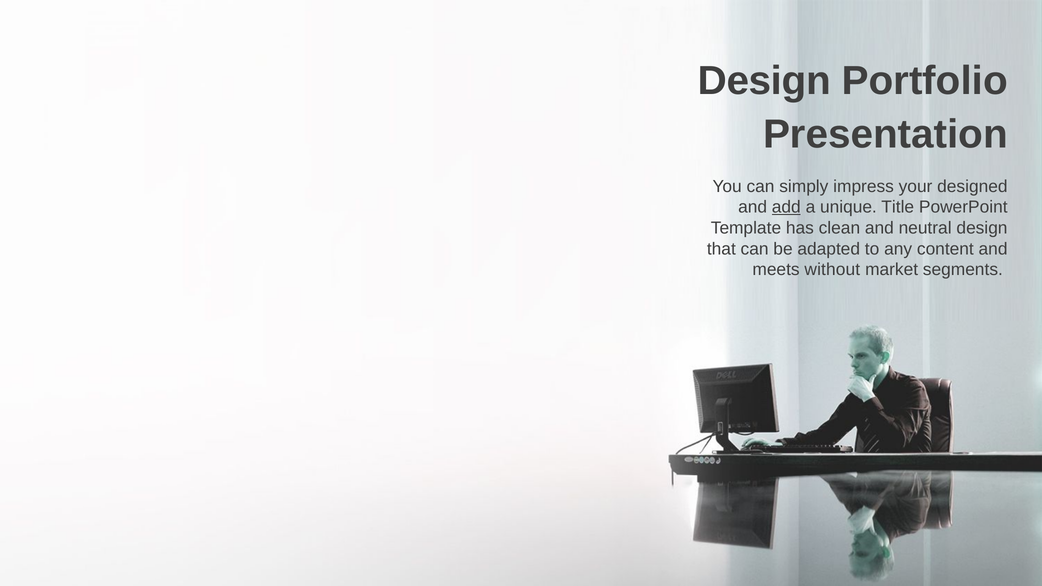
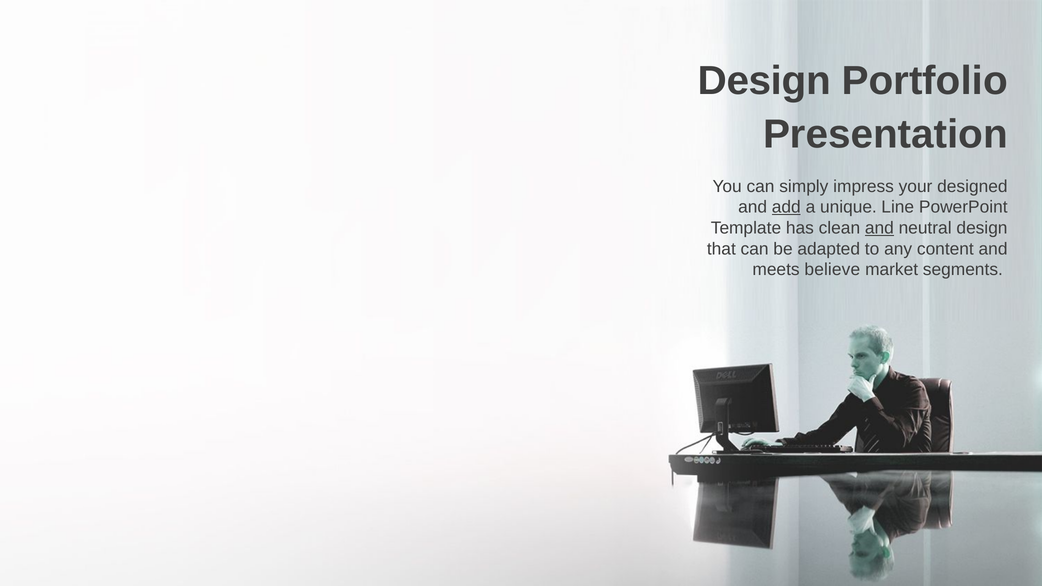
Title: Title -> Line
and at (879, 228) underline: none -> present
without: without -> believe
